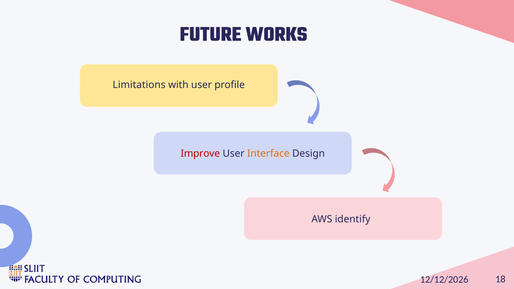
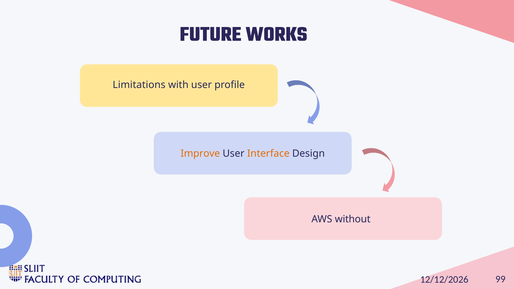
Improve colour: red -> orange
identify: identify -> without
18: 18 -> 99
